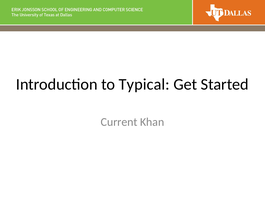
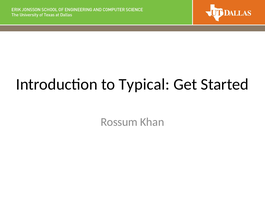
Current: Current -> Rossum
